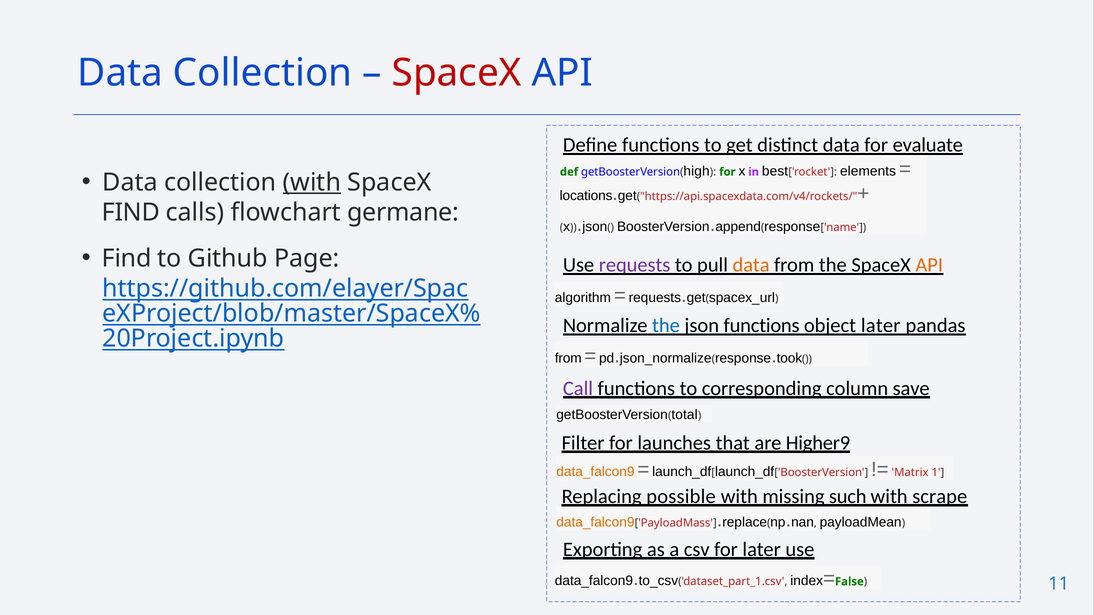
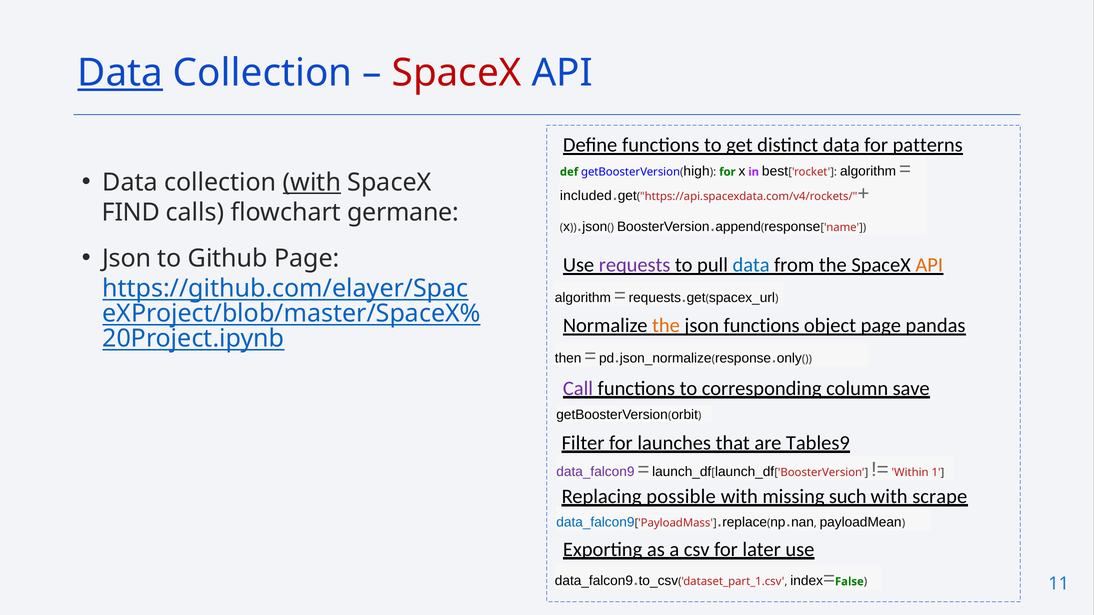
Data at (120, 73) underline: none -> present
evaluate: evaluate -> patterns
elements at (868, 171): elements -> algorithm
locations: locations -> included
Find at (127, 258): Find -> Json
data at (751, 265) colour: orange -> blue
the at (666, 326) colour: blue -> orange
object later: later -> page
from at (568, 358): from -> then
took: took -> only
total: total -> orbit
Higher9: Higher9 -> Tables9
data_falcon9 at (595, 472) colour: orange -> purple
Matrix: Matrix -> Within
data_falcon9 at (595, 523) colour: orange -> blue
